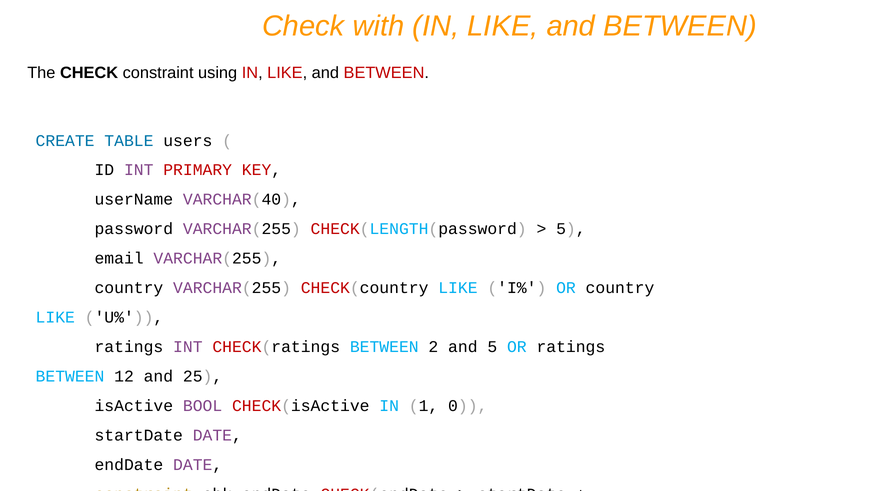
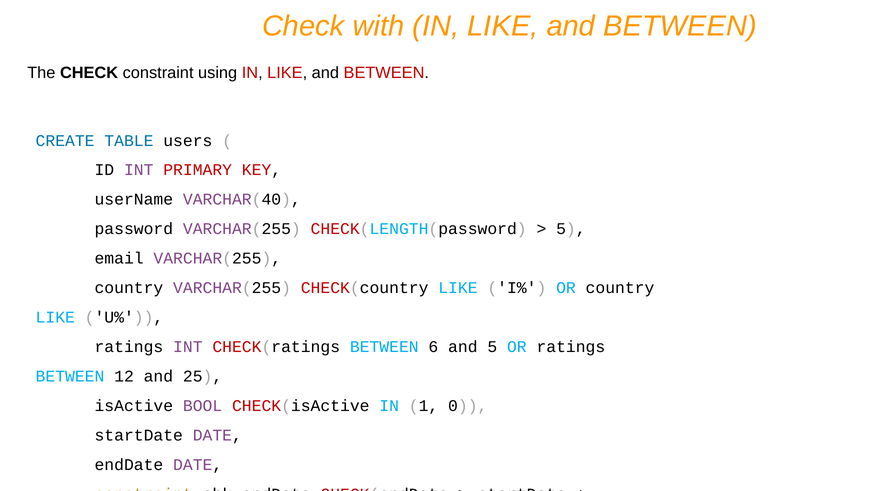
2: 2 -> 6
